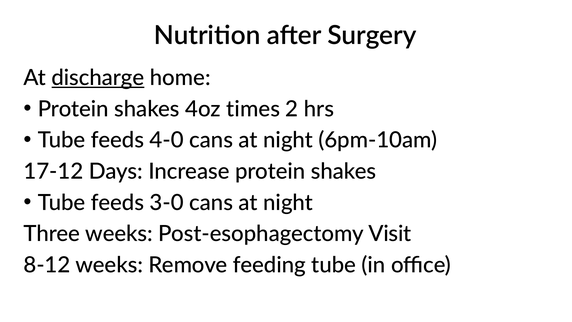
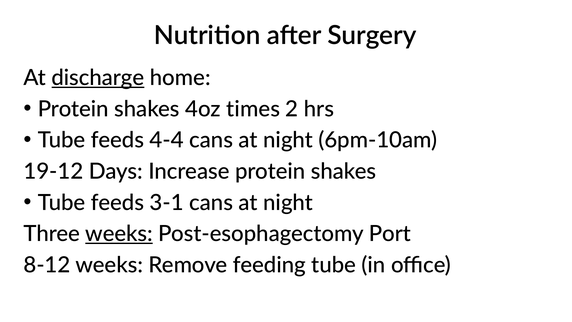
4-0: 4-0 -> 4-4
17-12: 17-12 -> 19-12
3-0: 3-0 -> 3-1
weeks at (119, 234) underline: none -> present
Visit: Visit -> Port
